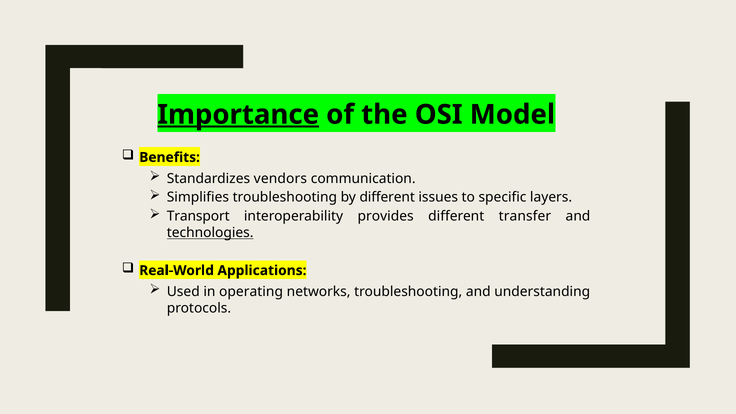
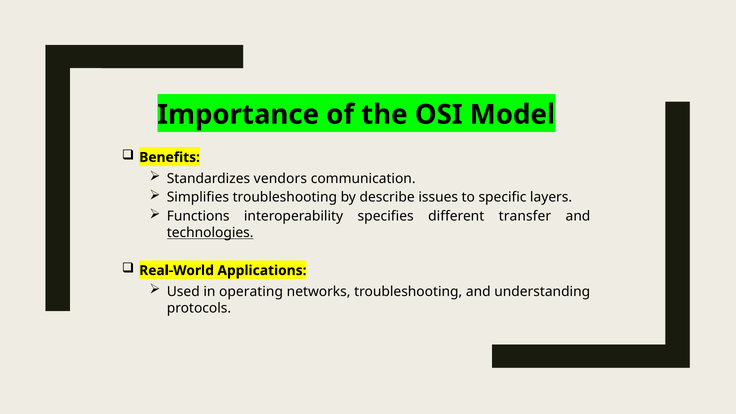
Importance underline: present -> none
by different: different -> describe
Transport: Transport -> Functions
provides: provides -> specifies
